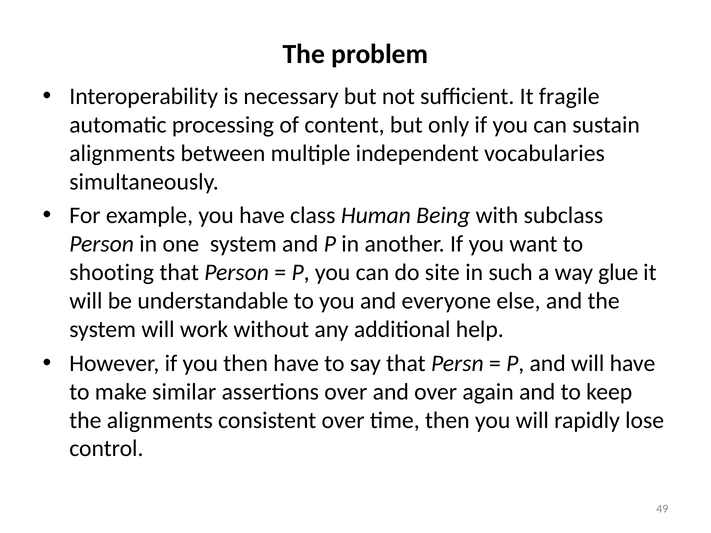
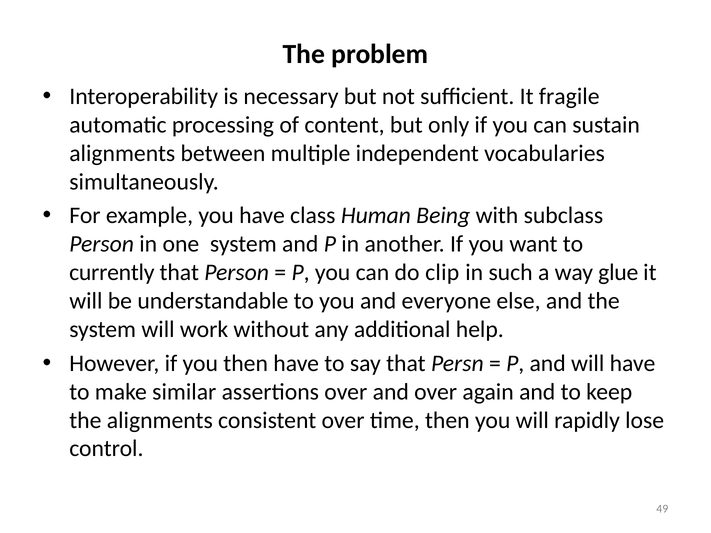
shooting: shooting -> currently
site: site -> clip
